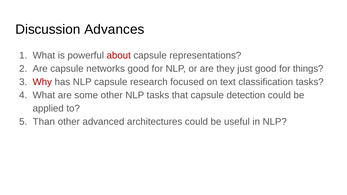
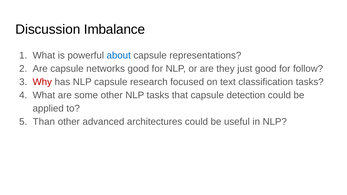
Advances: Advances -> Imbalance
about colour: red -> blue
things: things -> follow
